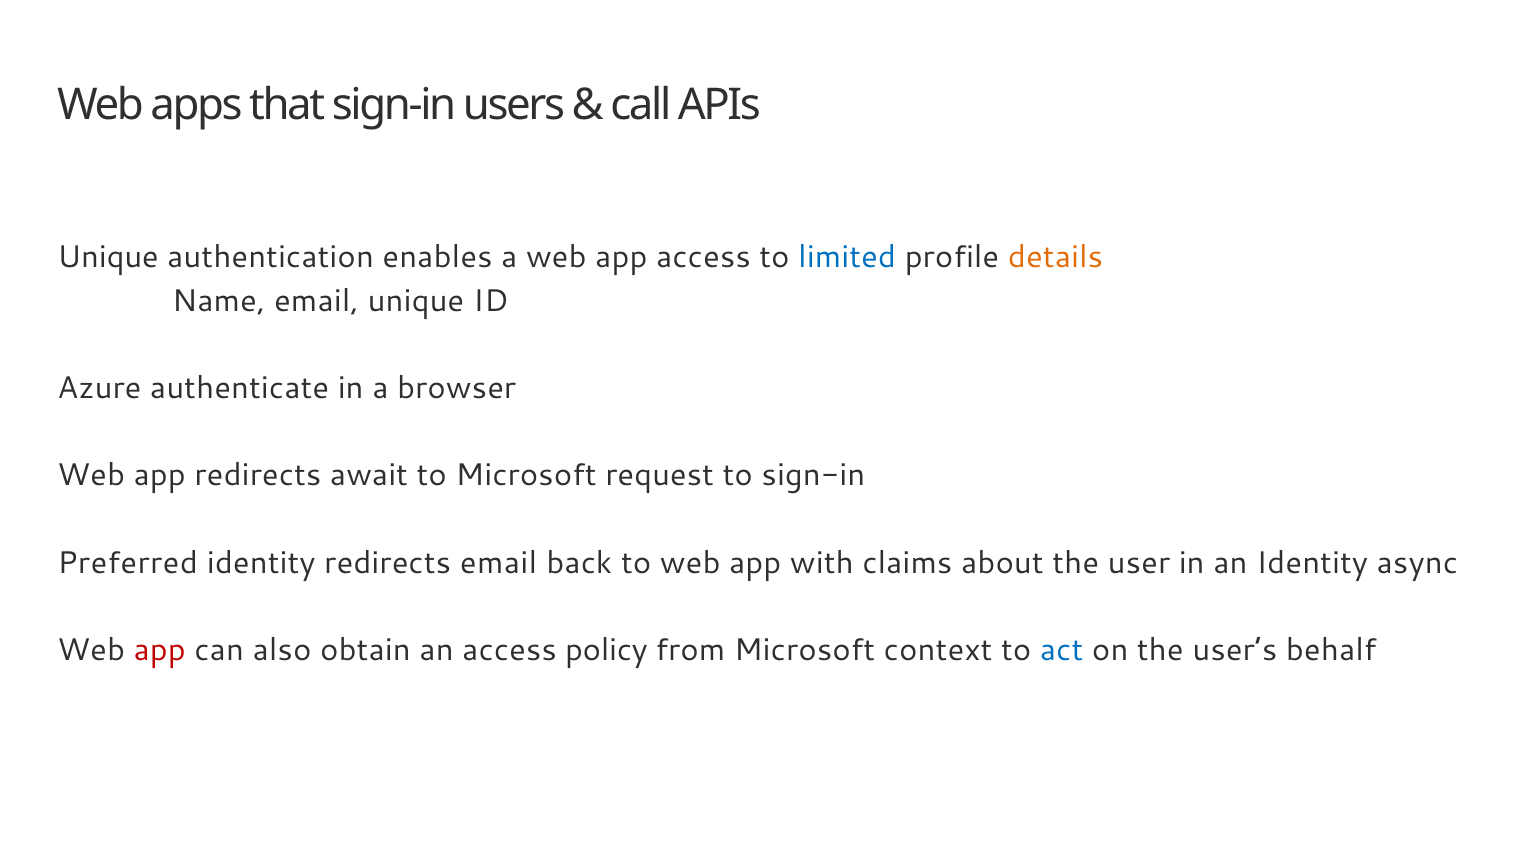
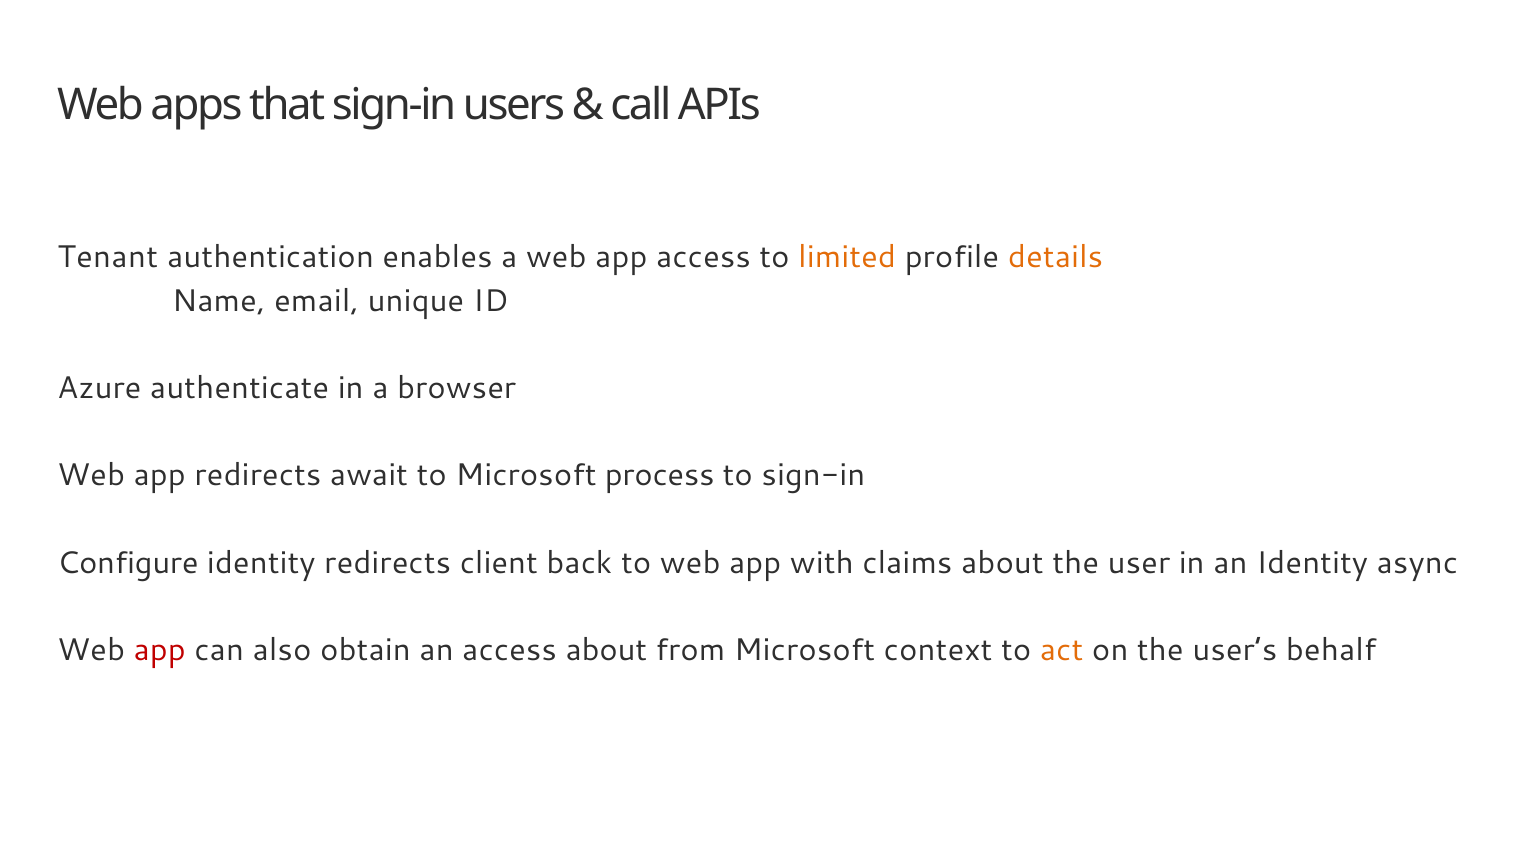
Unique at (108, 257): Unique -> Tenant
limited colour: blue -> orange
request: request -> process
Preferred: Preferred -> Configure
redirects email: email -> client
access policy: policy -> about
act colour: blue -> orange
